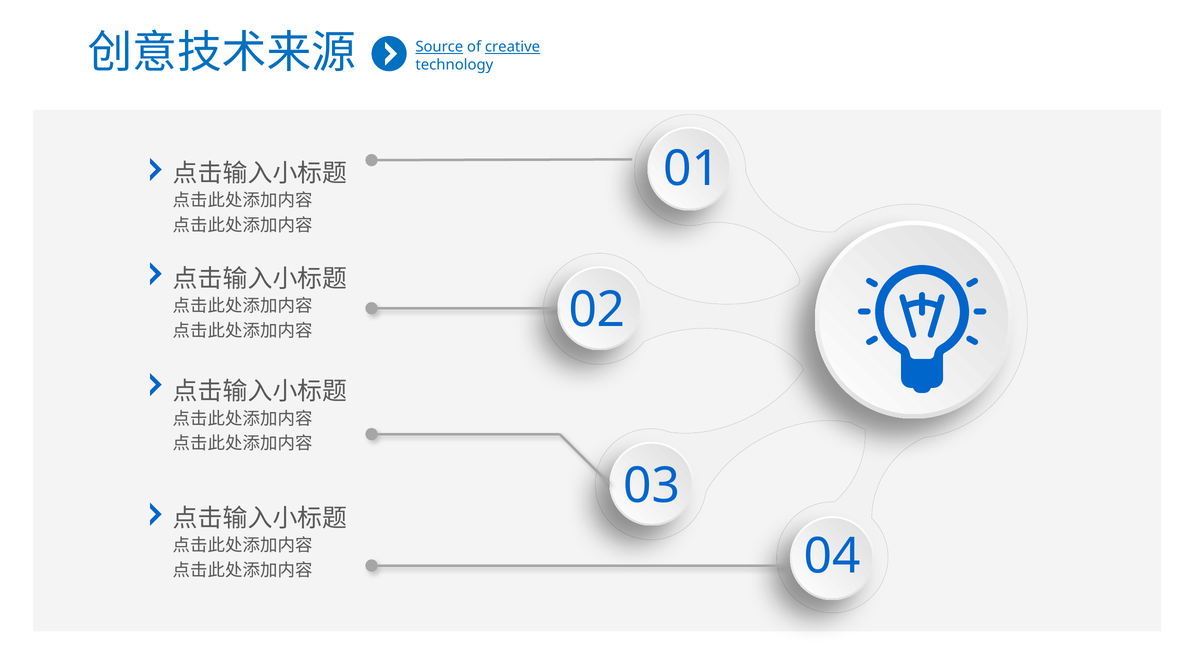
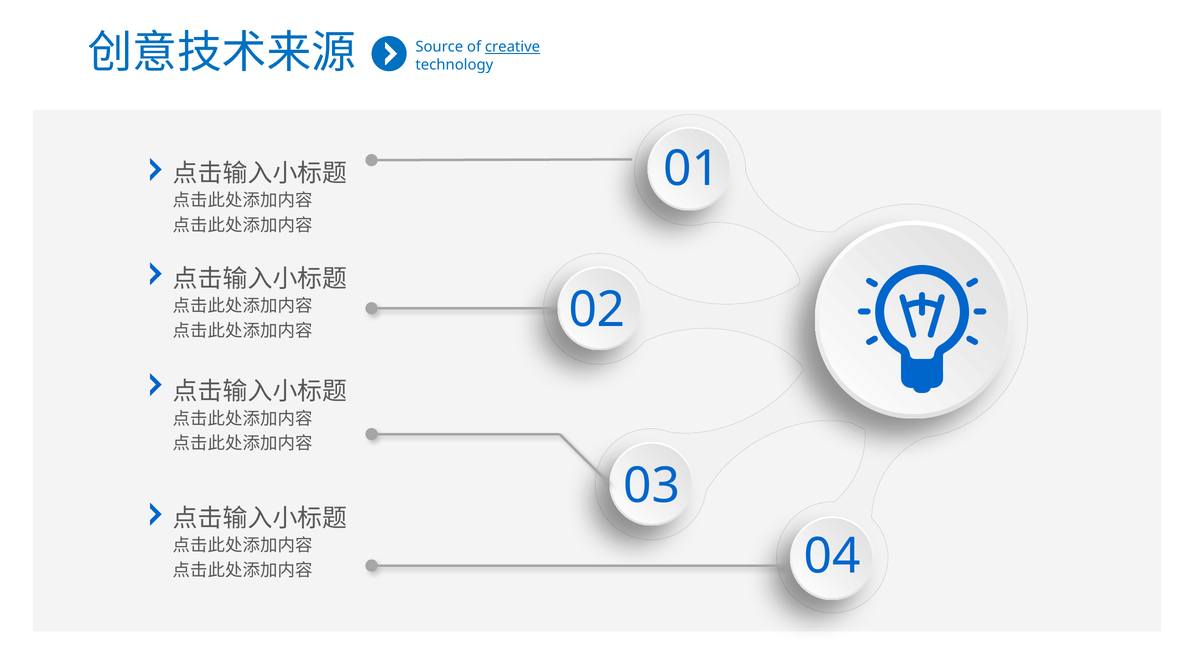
Source underline: present -> none
